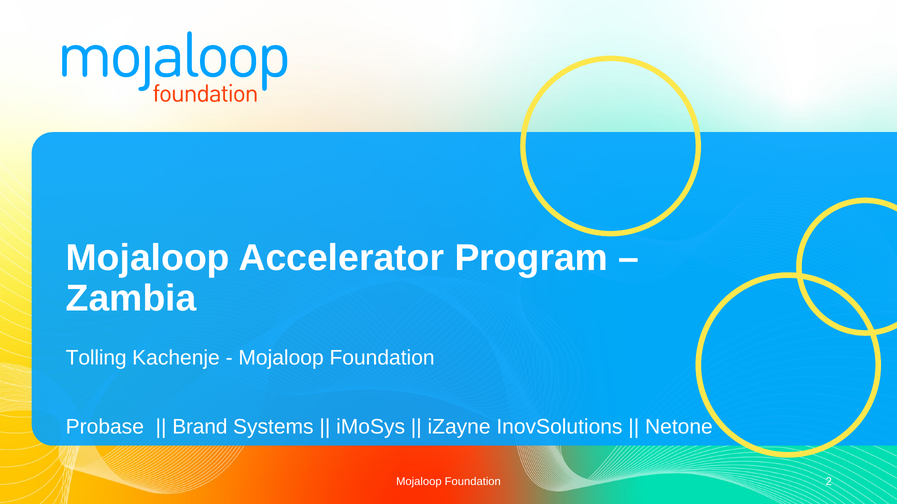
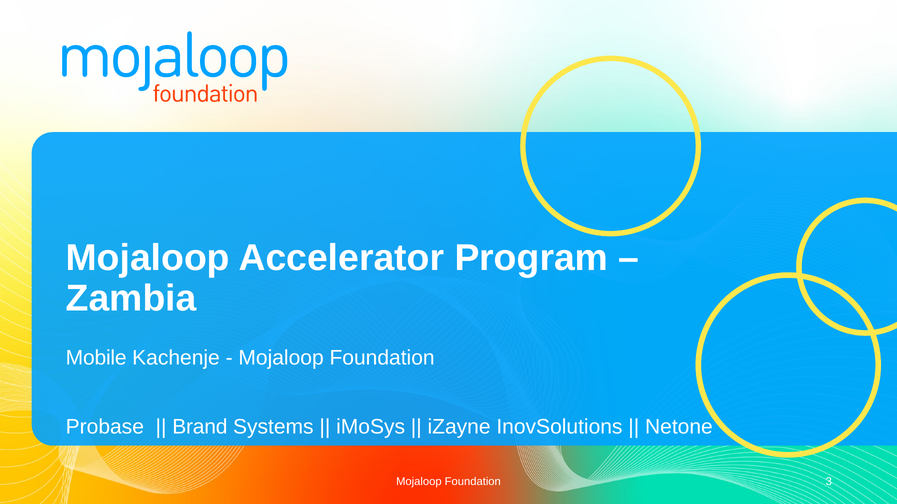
Tolling: Tolling -> Mobile
2: 2 -> 3
